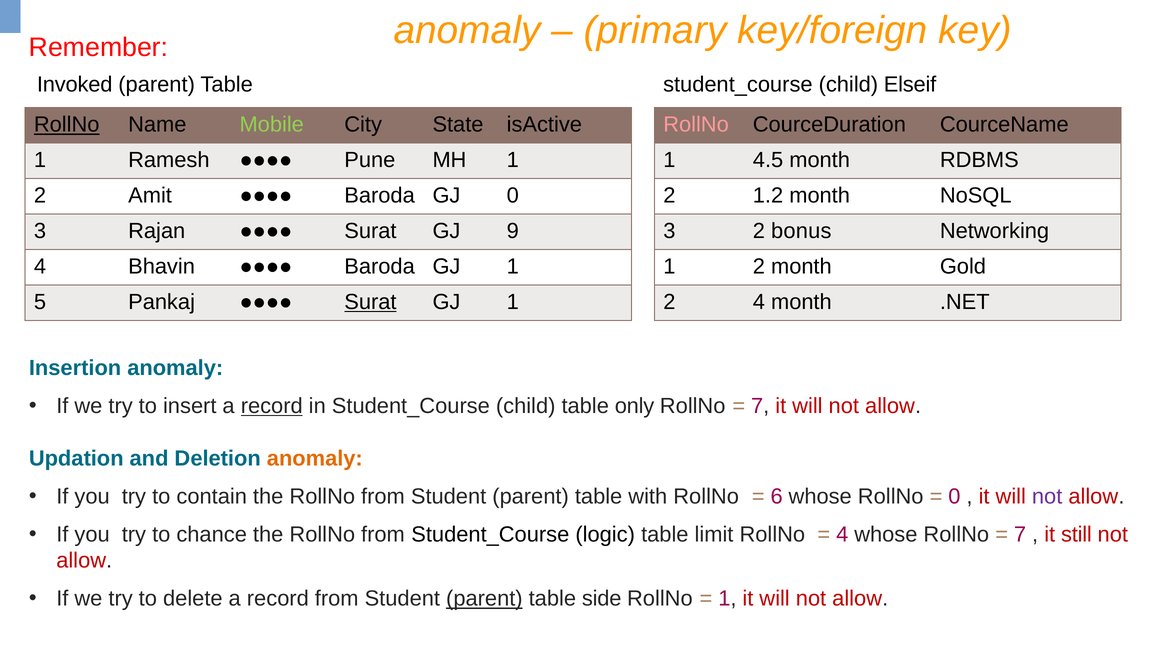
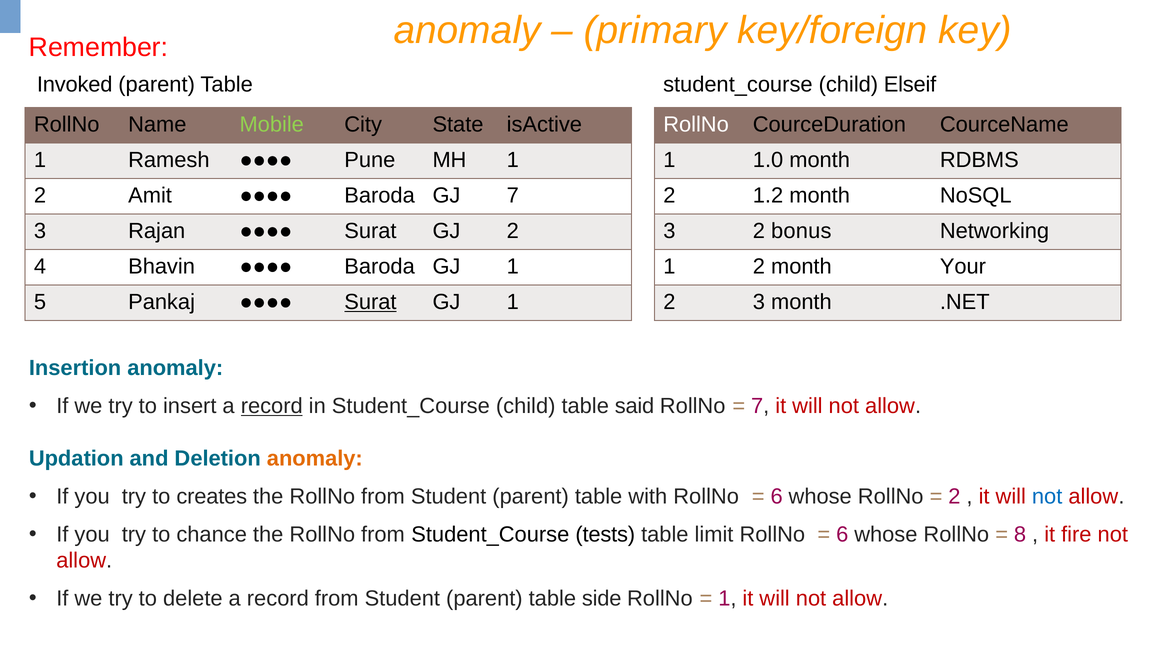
RollNo at (67, 125) underline: present -> none
RollNo at (696, 125) colour: pink -> white
4.5: 4.5 -> 1.0
GJ 0: 0 -> 7
GJ 9: 9 -> 2
Gold: Gold -> Your
2 4: 4 -> 3
only: only -> said
contain: contain -> creates
0 at (954, 496): 0 -> 2
not at (1047, 496) colour: purple -> blue
logic: logic -> tests
4 at (842, 534): 4 -> 6
7 at (1020, 534): 7 -> 8
still: still -> fire
parent at (484, 598) underline: present -> none
